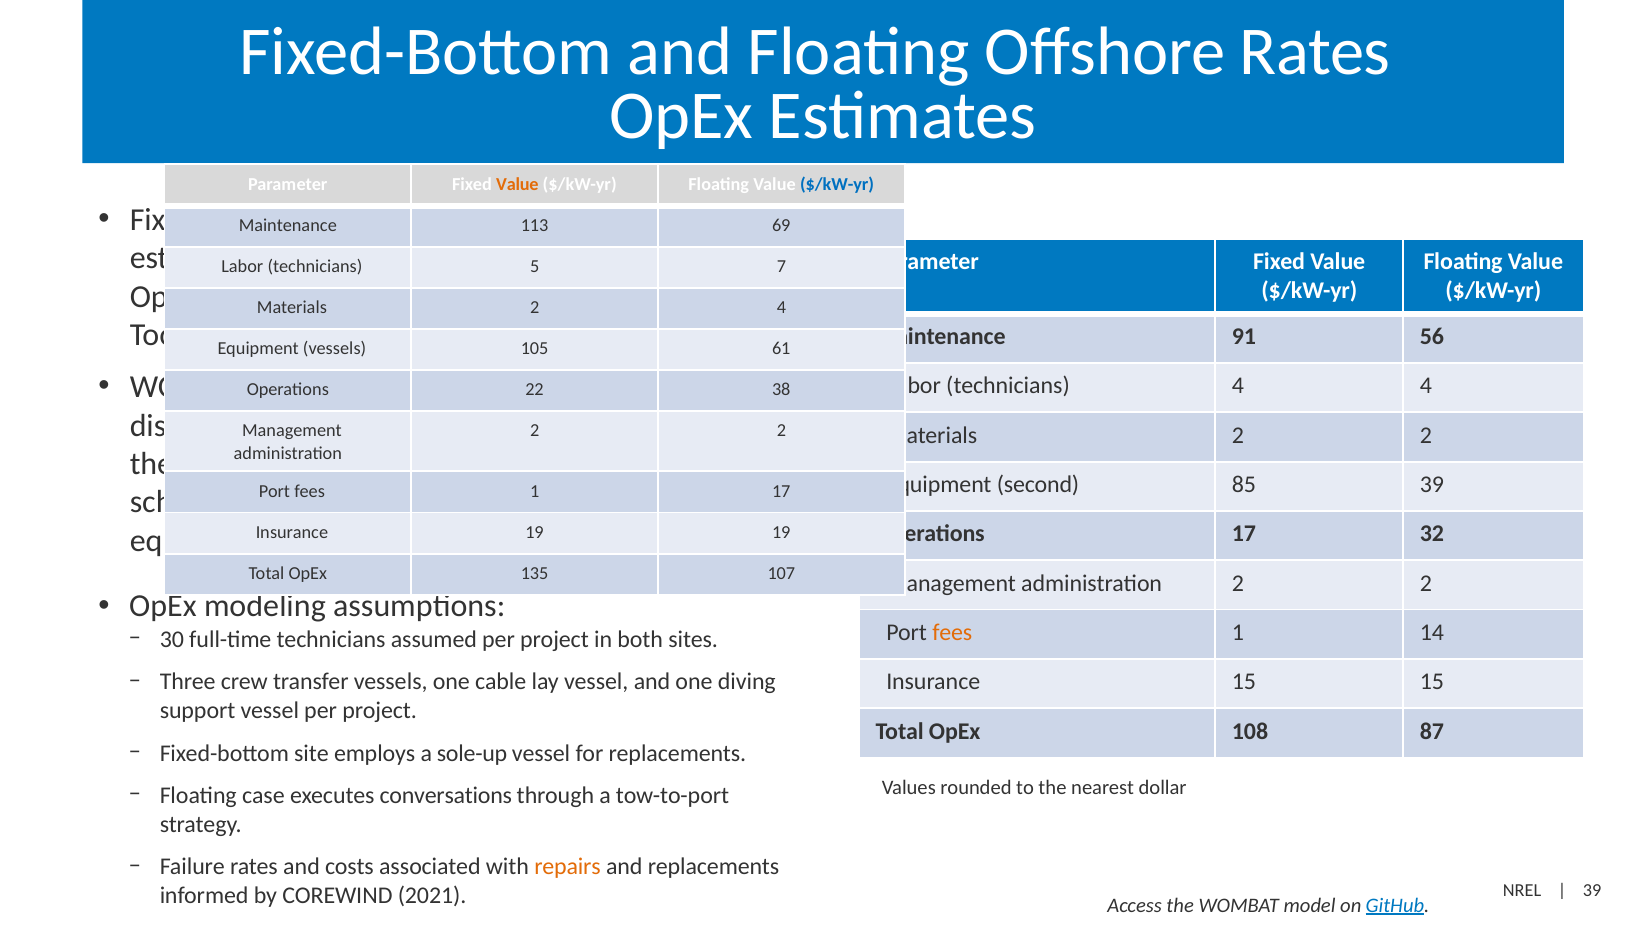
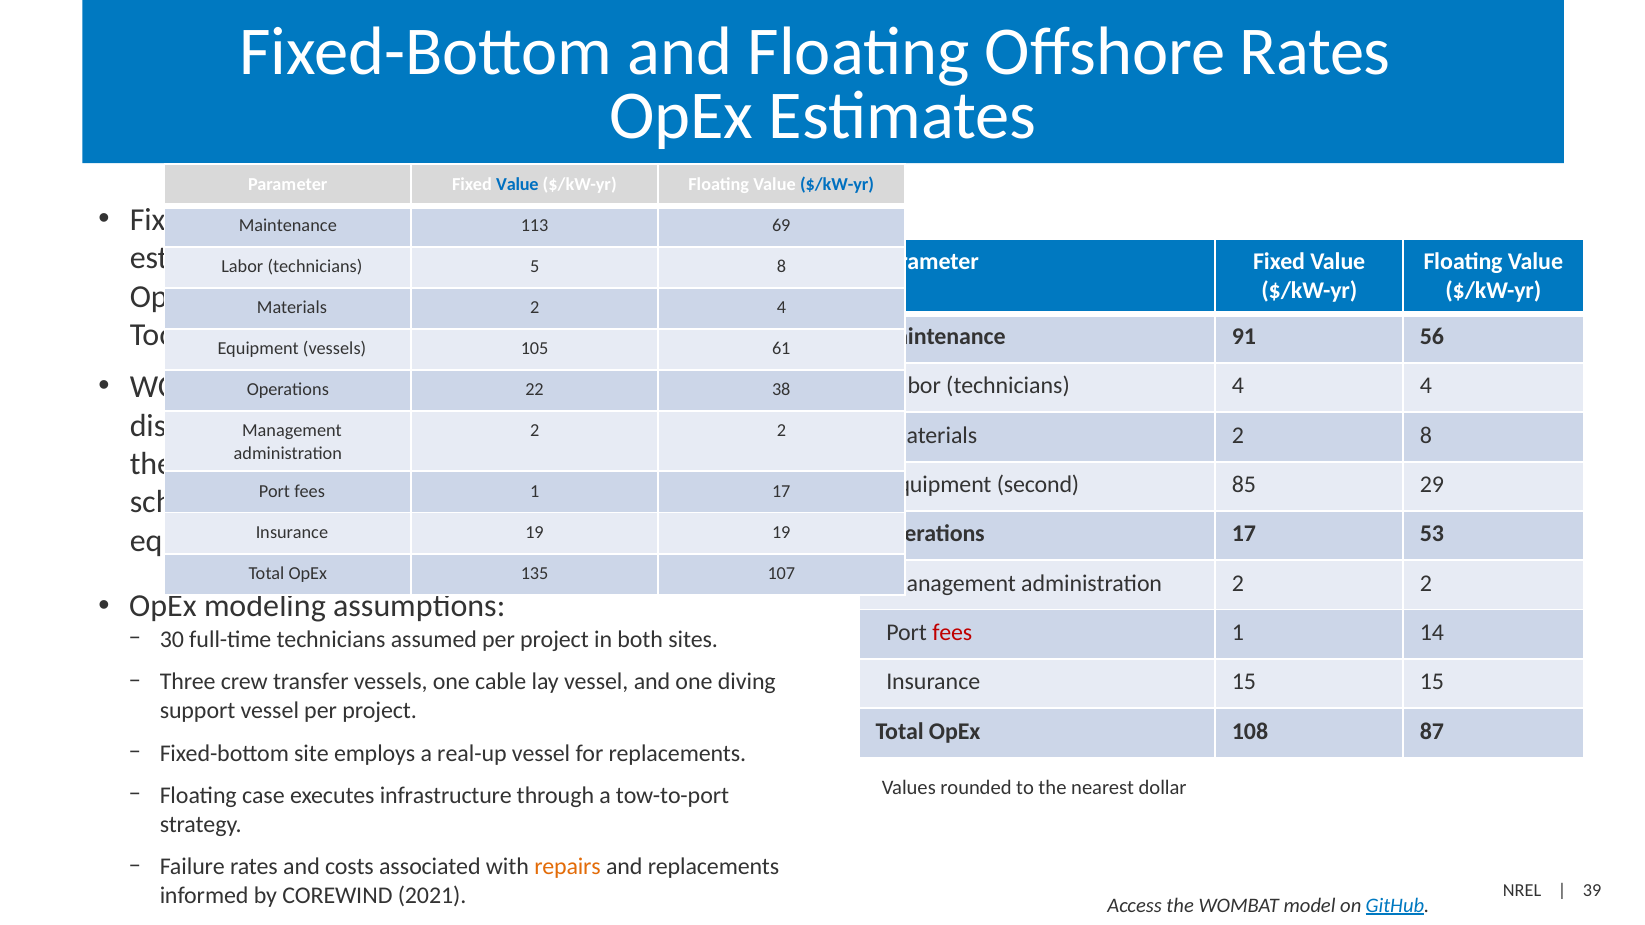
Value at (517, 184) colour: orange -> blue
7 at (781, 266): 7 -> 8
2 at (1426, 435): 2 -> 8
85 39: 39 -> 29
32: 32 -> 53
fees at (952, 633) colour: orange -> red
sole-up: sole-up -> real-up
conversations: conversations -> infrastructure
